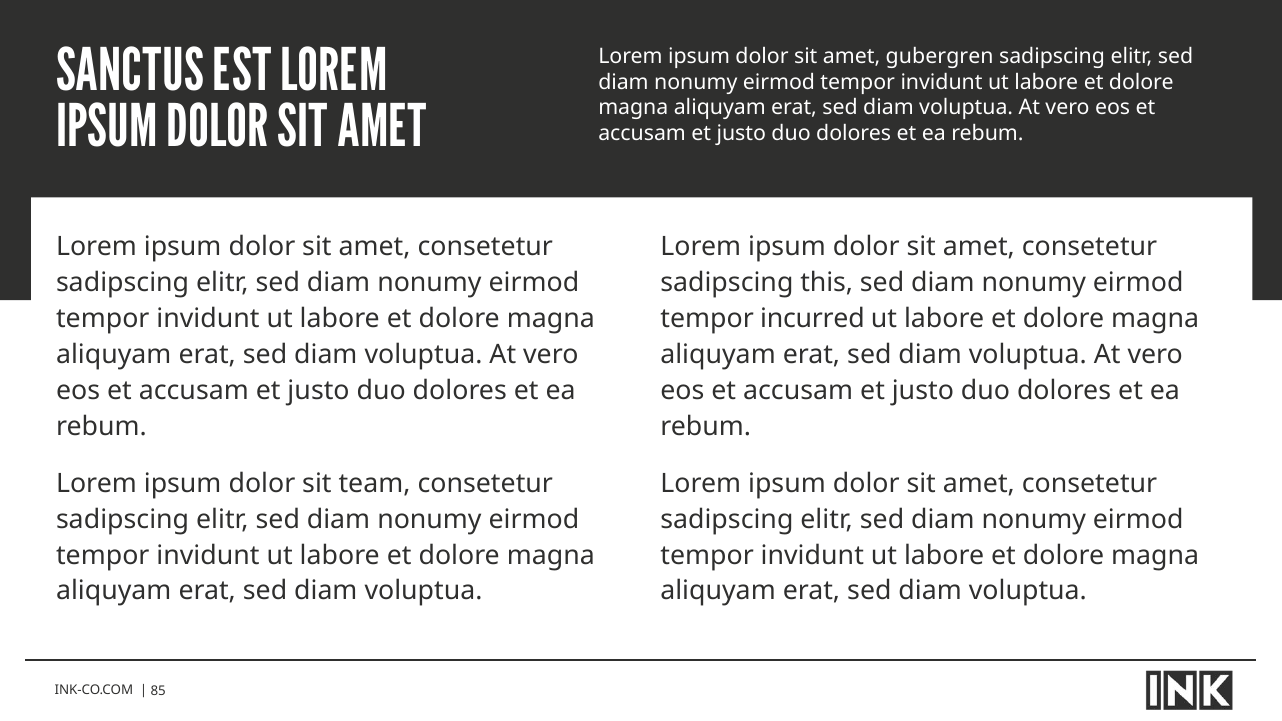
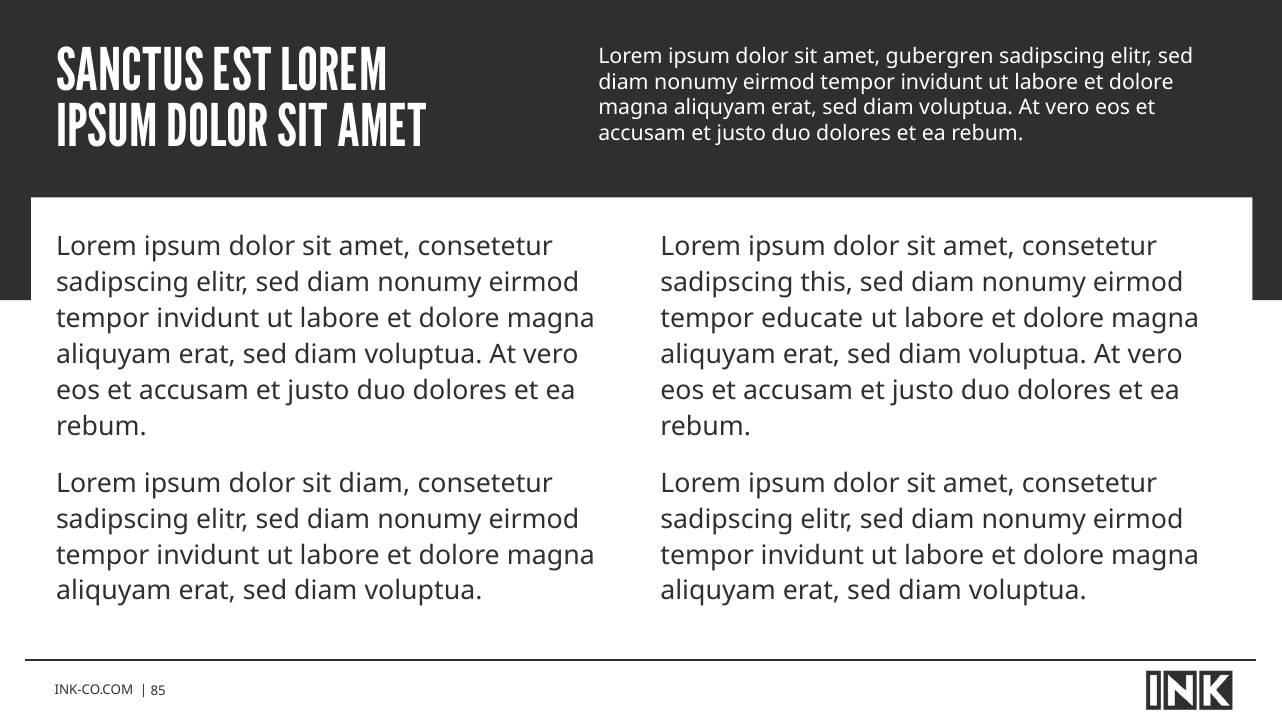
incurred: incurred -> educate
sit team: team -> diam
